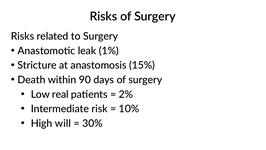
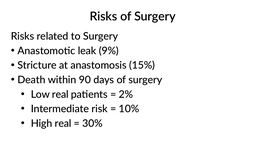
1%: 1% -> 9%
High will: will -> real
